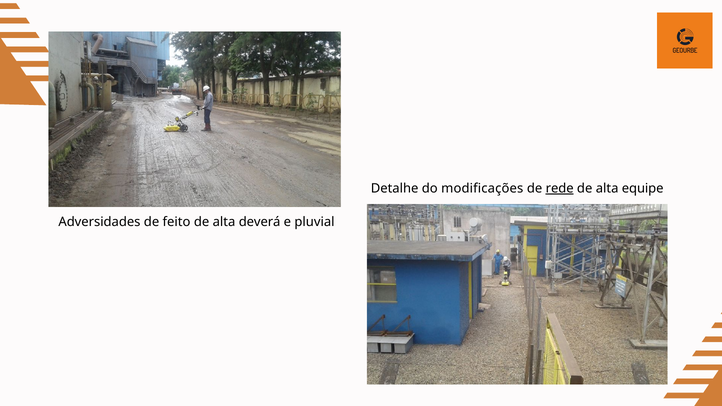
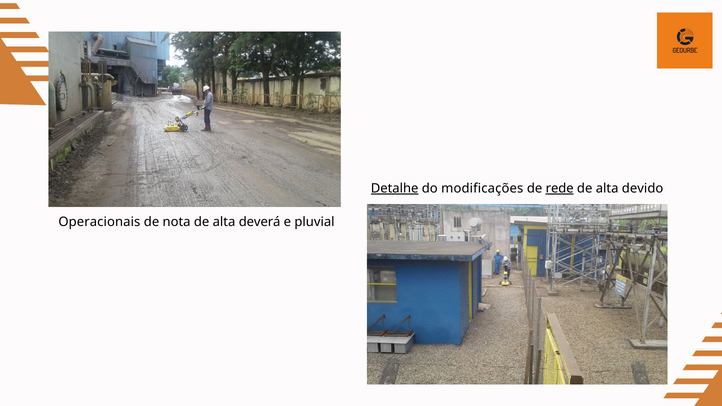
Detalhe underline: none -> present
equipe: equipe -> devido
Adversidades: Adversidades -> Operacionais
feito: feito -> nota
